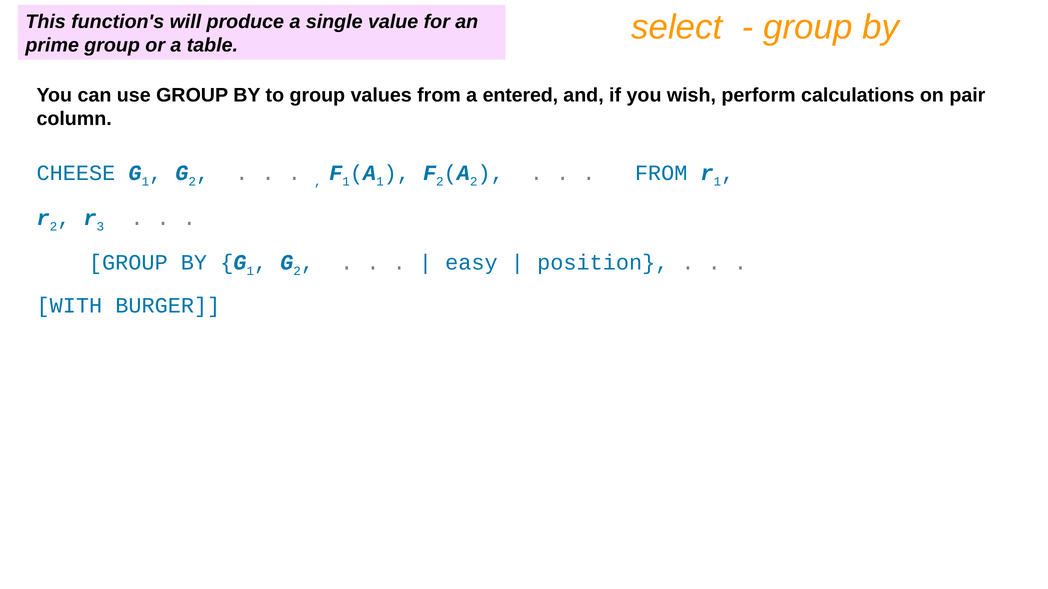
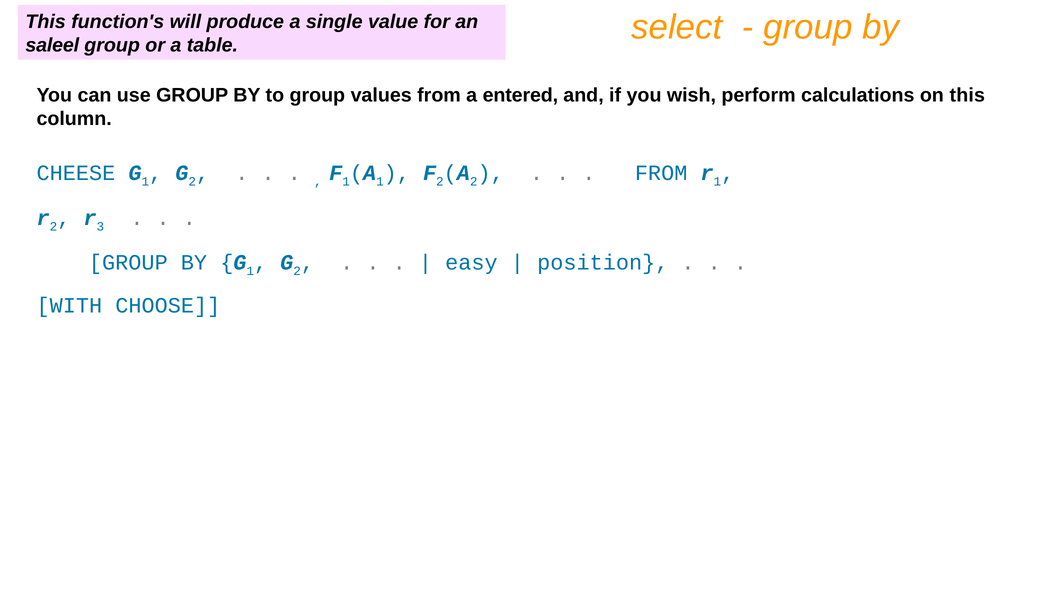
prime: prime -> saleel
on pair: pair -> this
BURGER: BURGER -> CHOOSE
